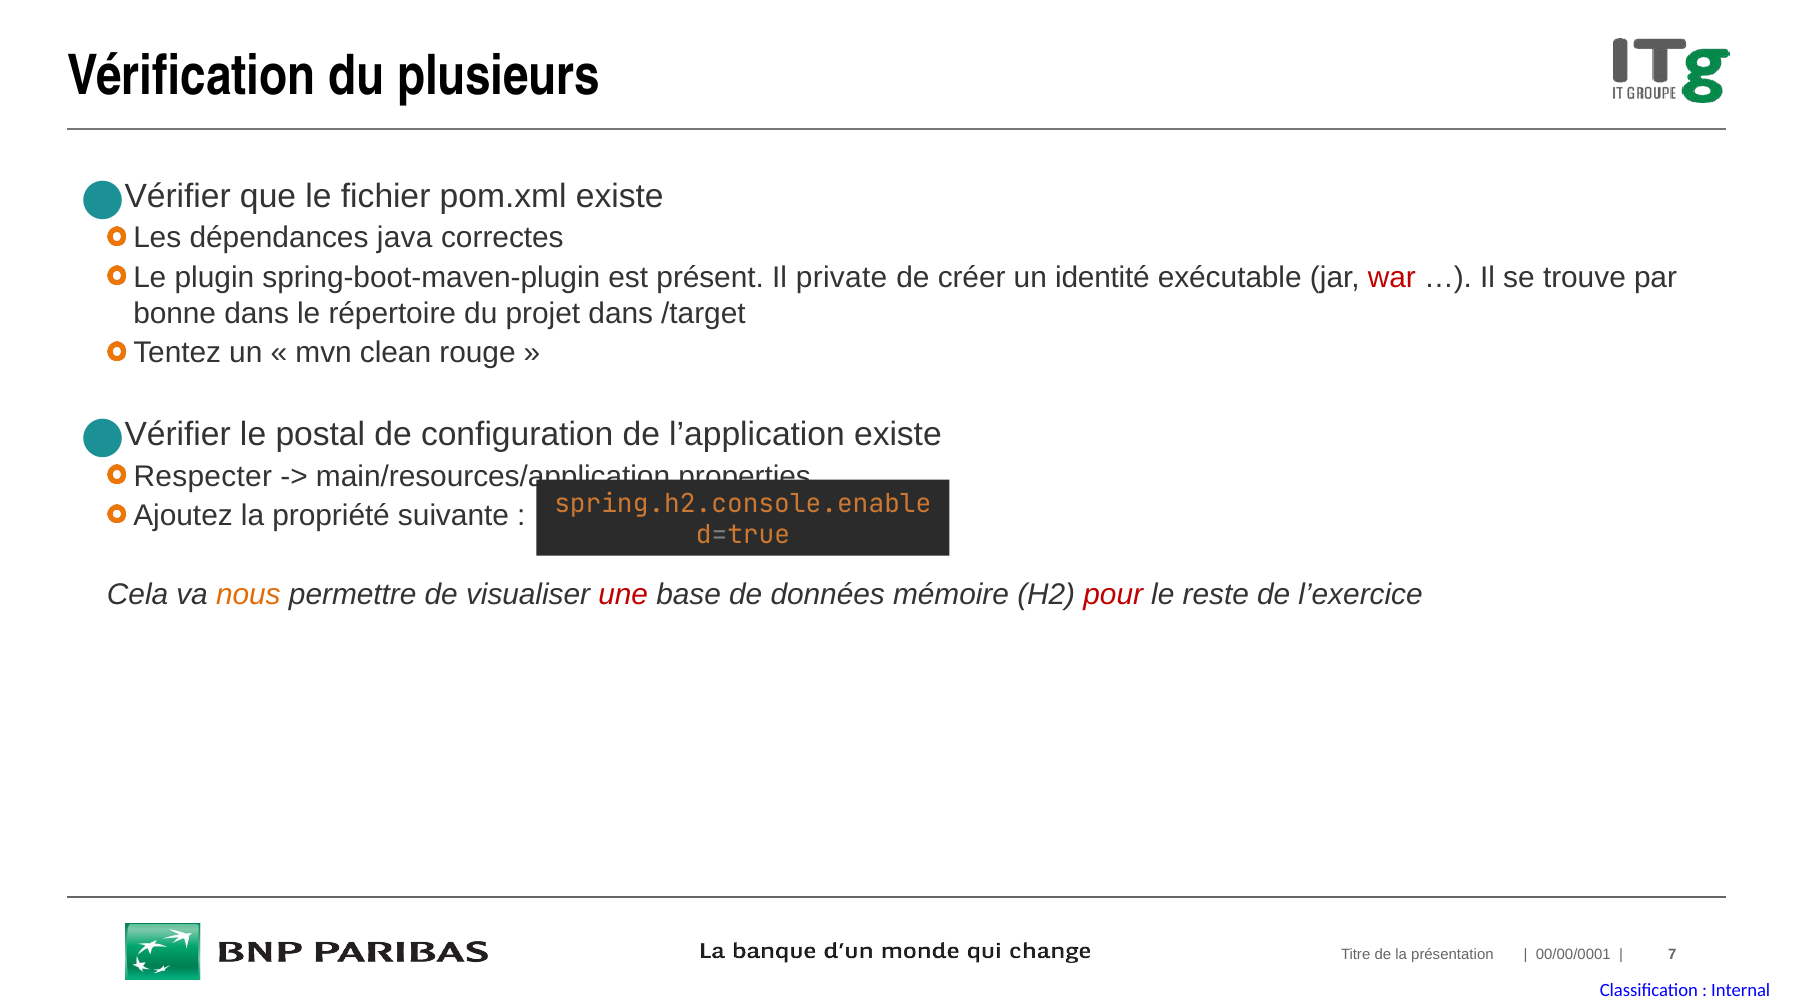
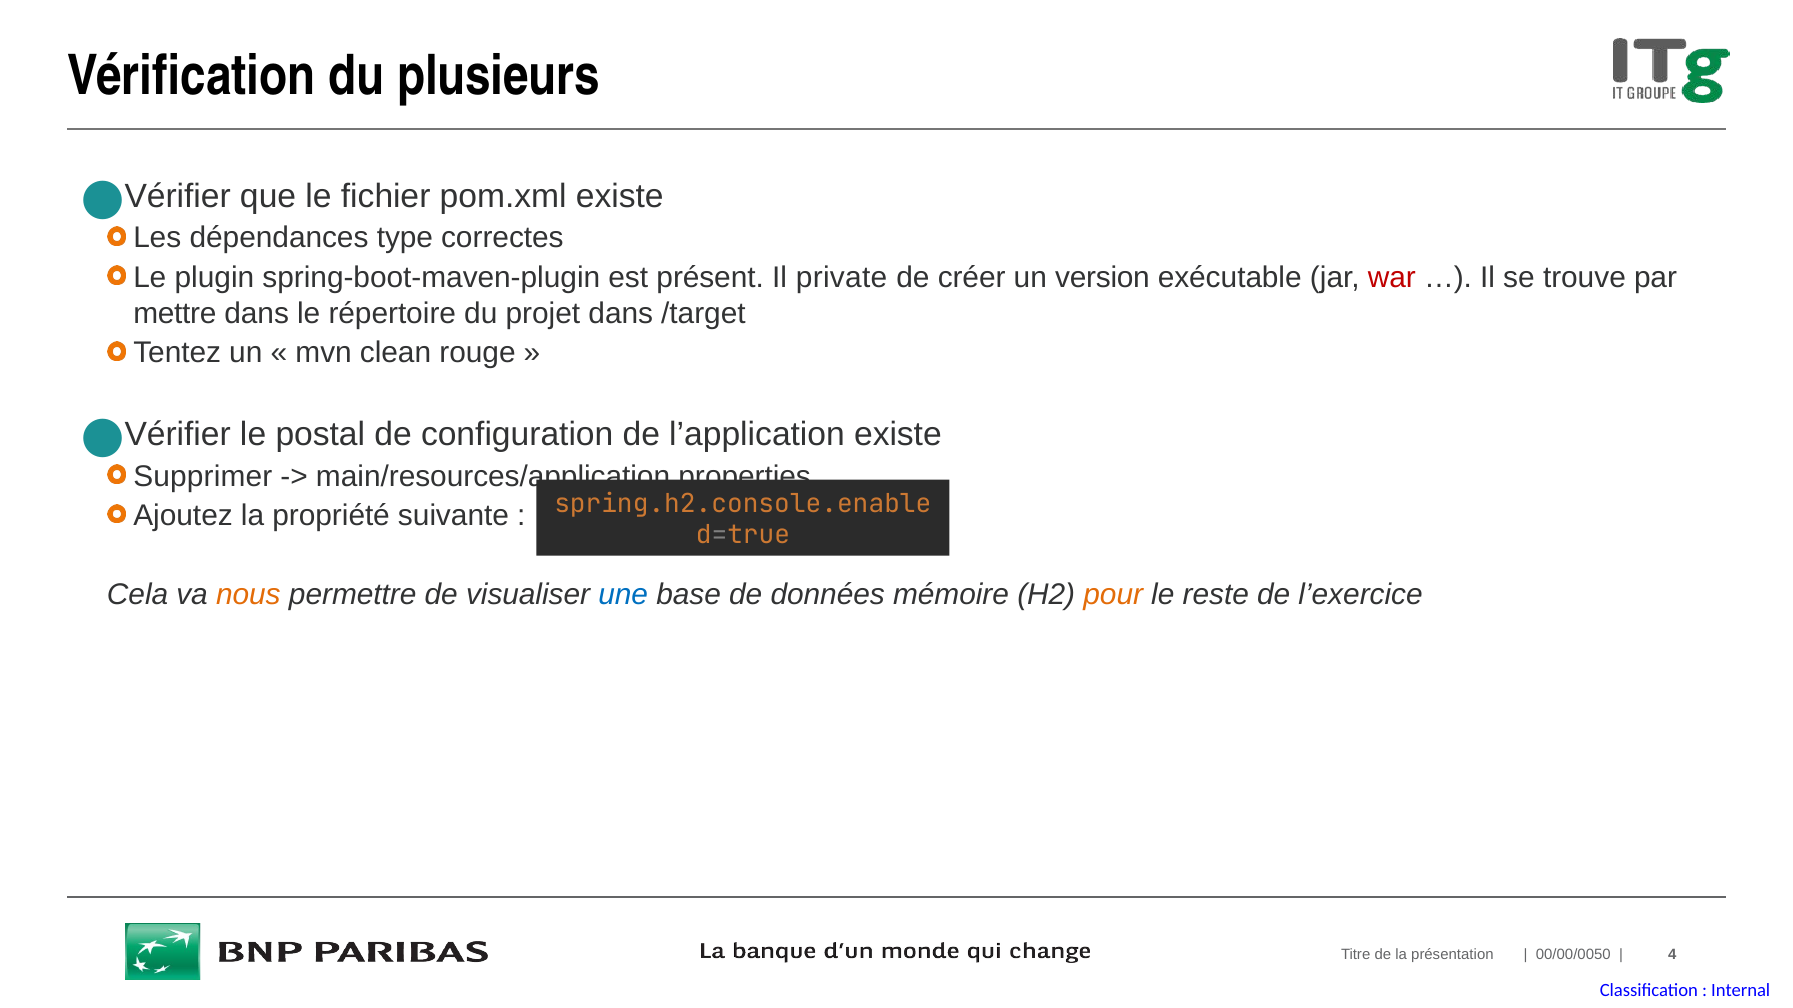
java: java -> type
identité: identité -> version
bonne: bonne -> mettre
Respecter: Respecter -> Supprimer
une colour: red -> blue
pour colour: red -> orange
00/00/0001: 00/00/0001 -> 00/00/0050
7: 7 -> 4
